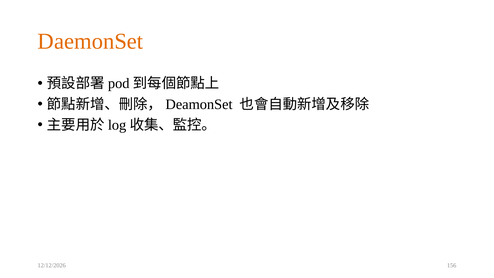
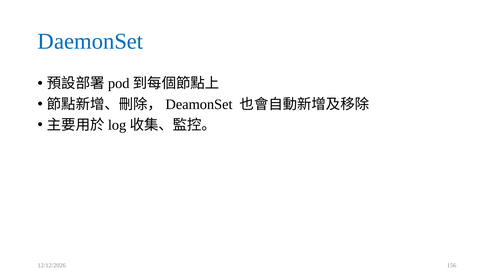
DaemonSet colour: orange -> blue
